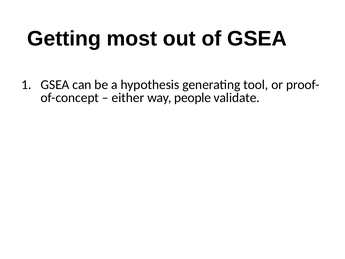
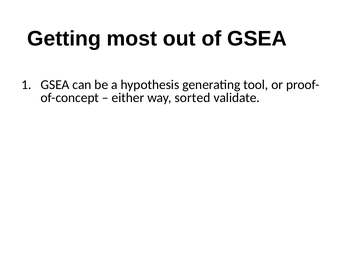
people: people -> sorted
